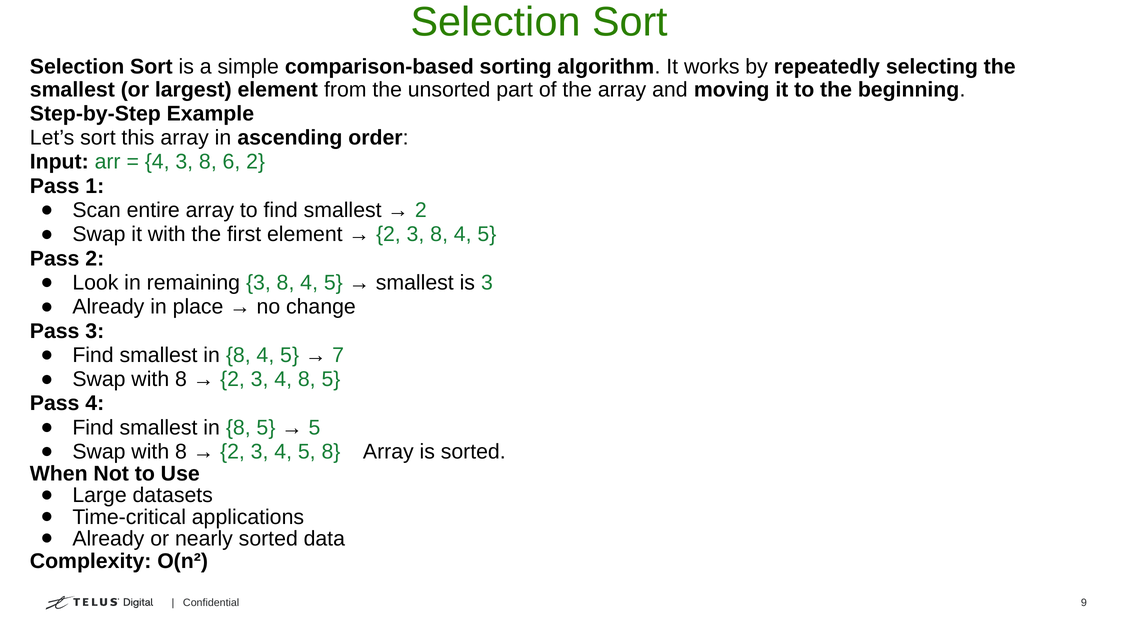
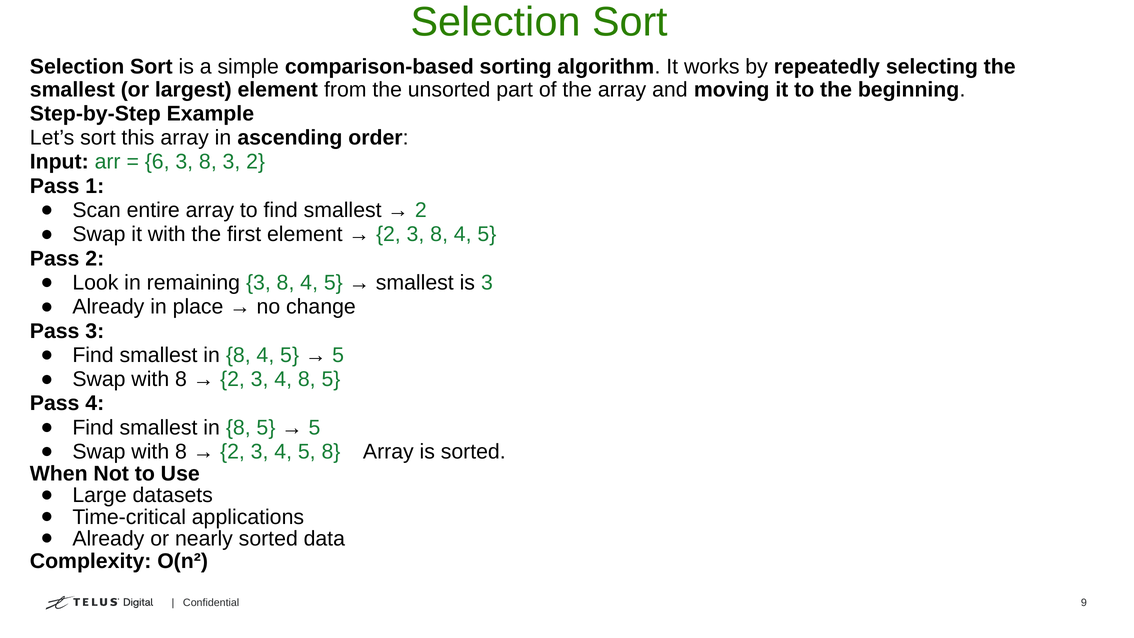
4 at (157, 162): 4 -> 6
8 6: 6 -> 3
7 at (338, 355): 7 -> 5
